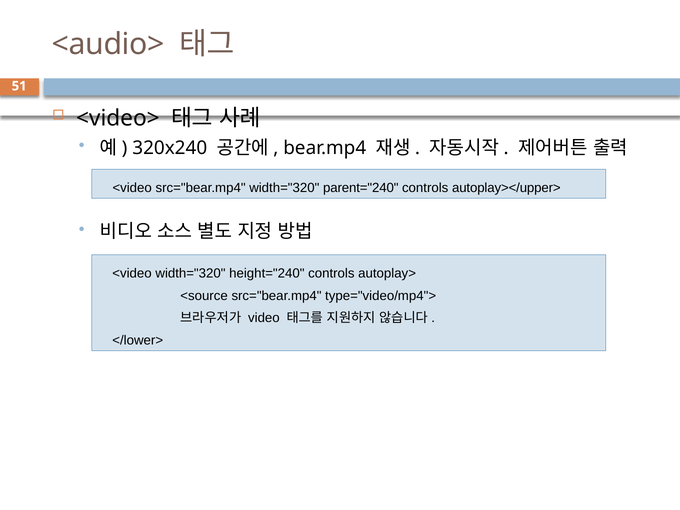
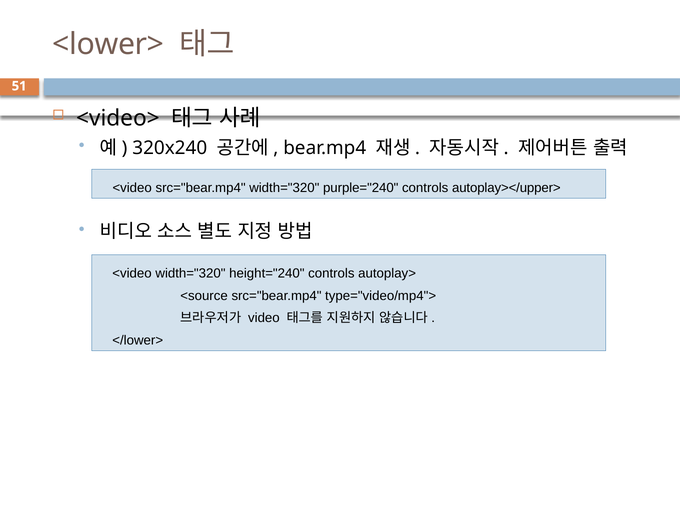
<audio>: <audio> -> <lower>
parent="240: parent="240 -> purple="240
